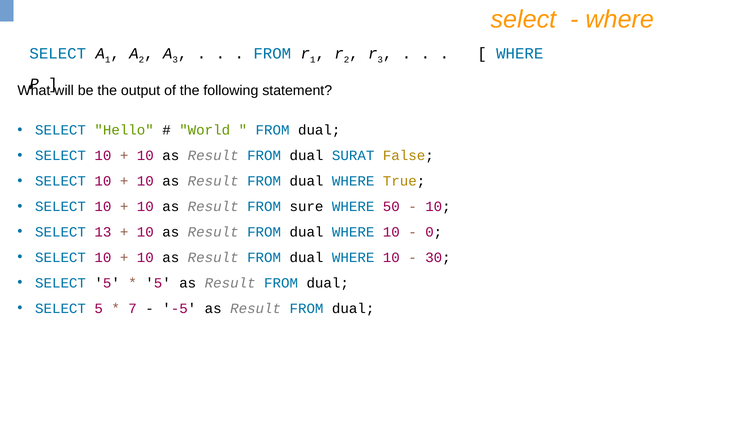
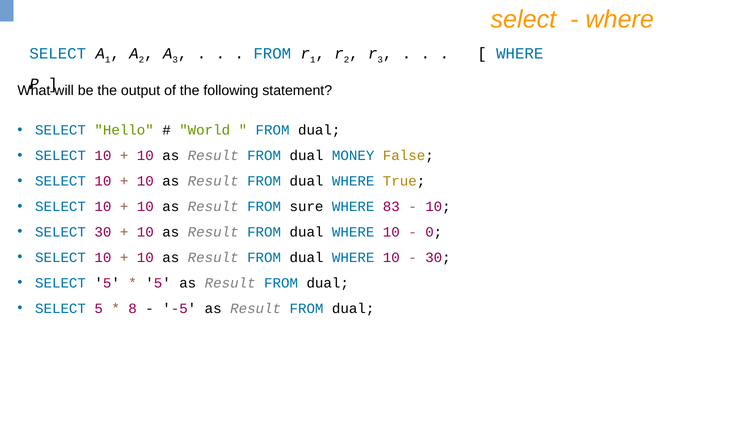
SURAT: SURAT -> MONEY
50: 50 -> 83
SELECT 13: 13 -> 30
7: 7 -> 8
